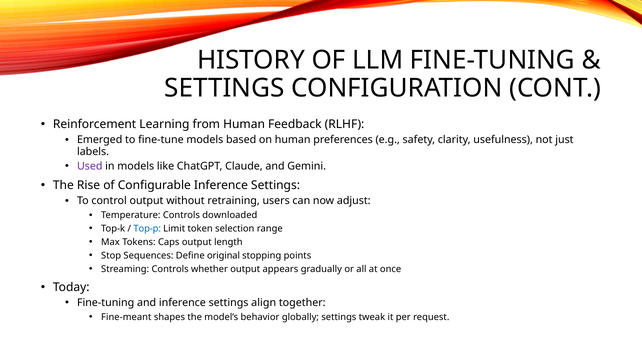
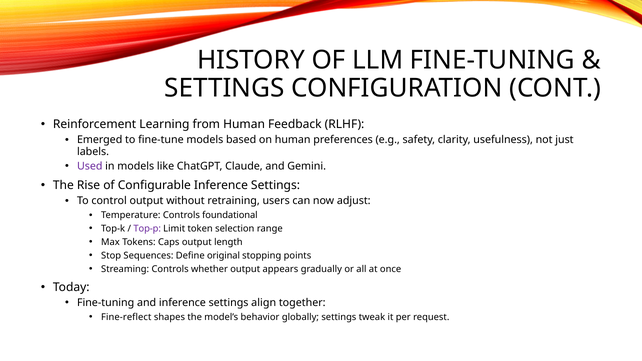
downloaded: downloaded -> foundational
Top-p colour: blue -> purple
Fine-meant: Fine-meant -> Fine-reflect
